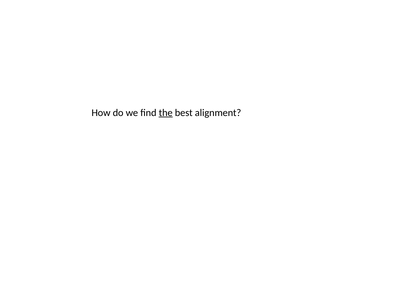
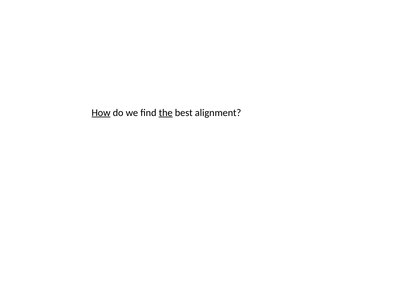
How underline: none -> present
